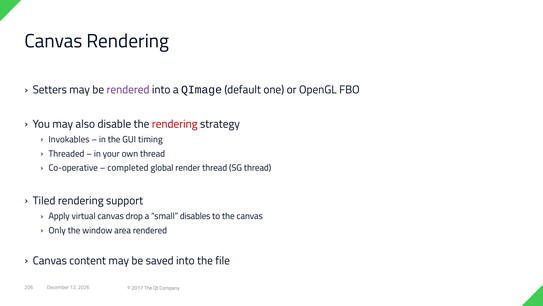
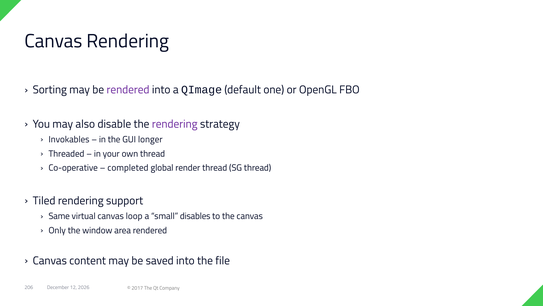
Setters: Setters -> Sorting
rendering at (175, 124) colour: red -> purple
timing: timing -> longer
Apply: Apply -> Same
drop: drop -> loop
